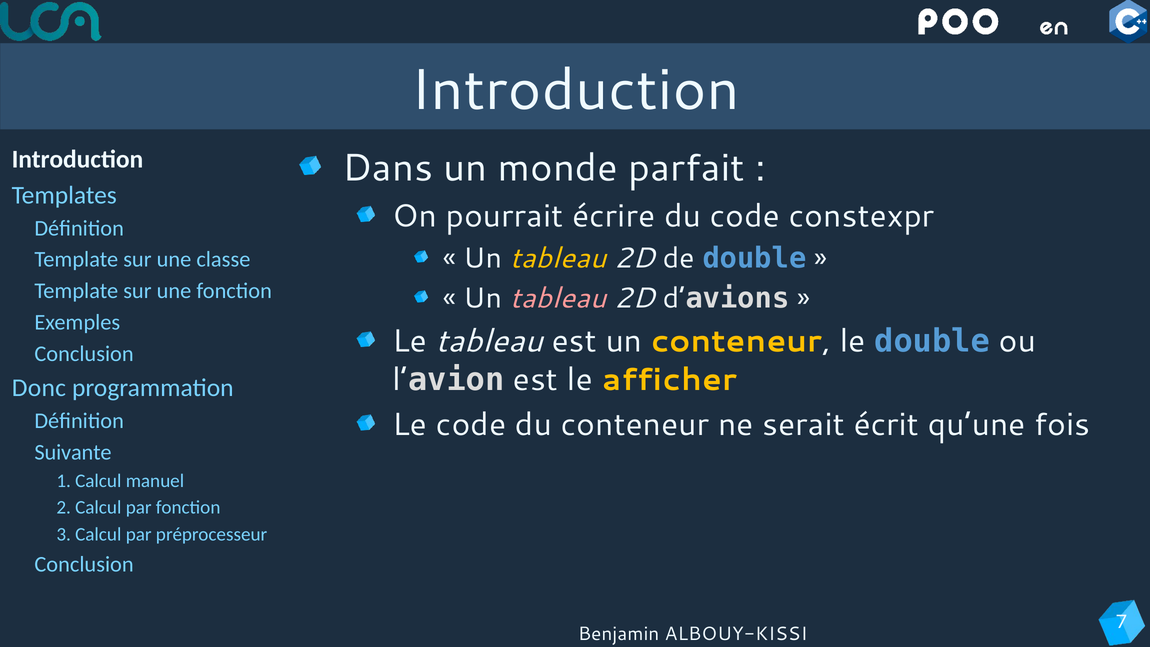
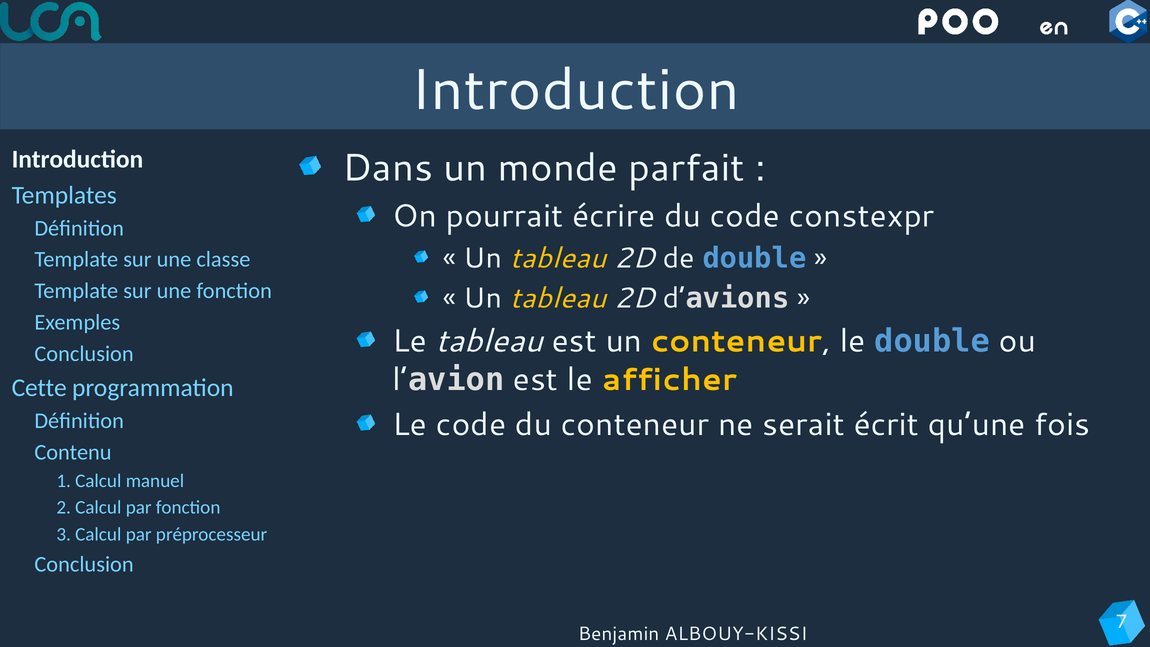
tableau at (558, 298) colour: pink -> yellow
Donc: Donc -> Cette
Suivante: Suivante -> Contenu
